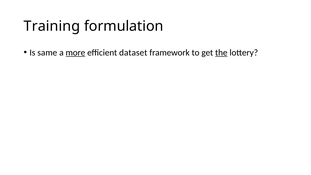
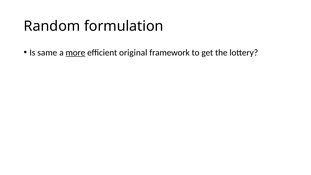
Training: Training -> Random
dataset: dataset -> original
the underline: present -> none
